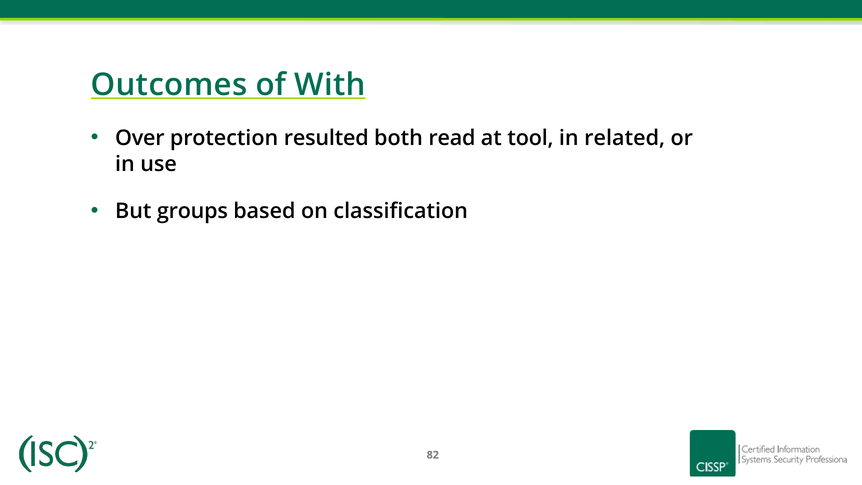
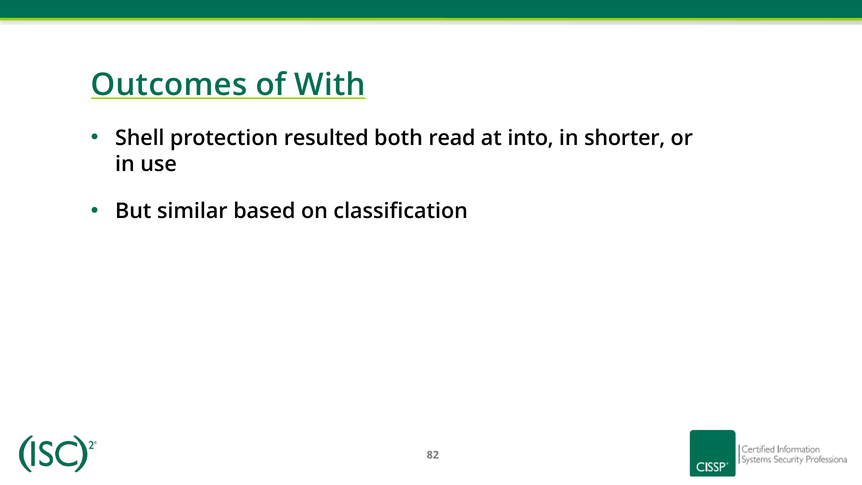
Over: Over -> Shell
tool: tool -> into
related: related -> shorter
groups: groups -> similar
